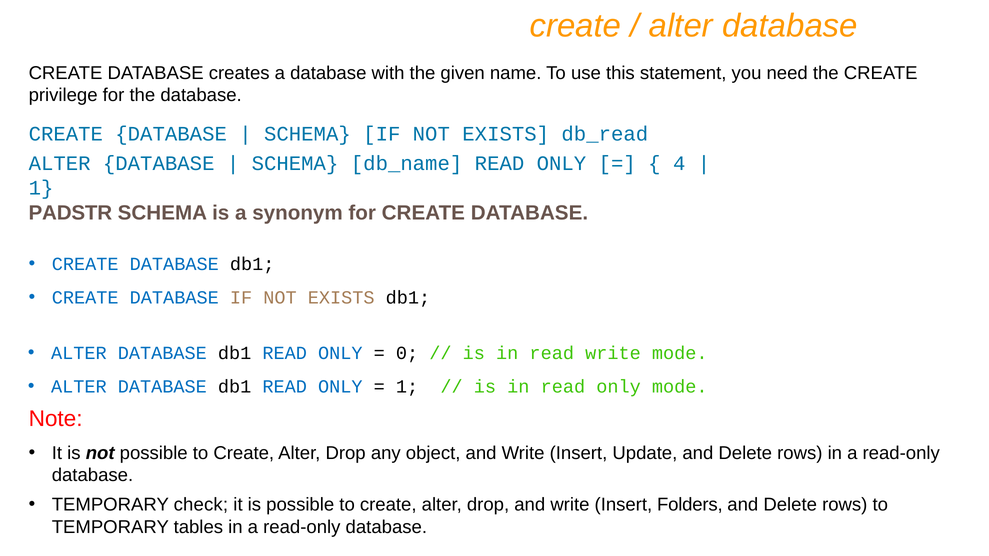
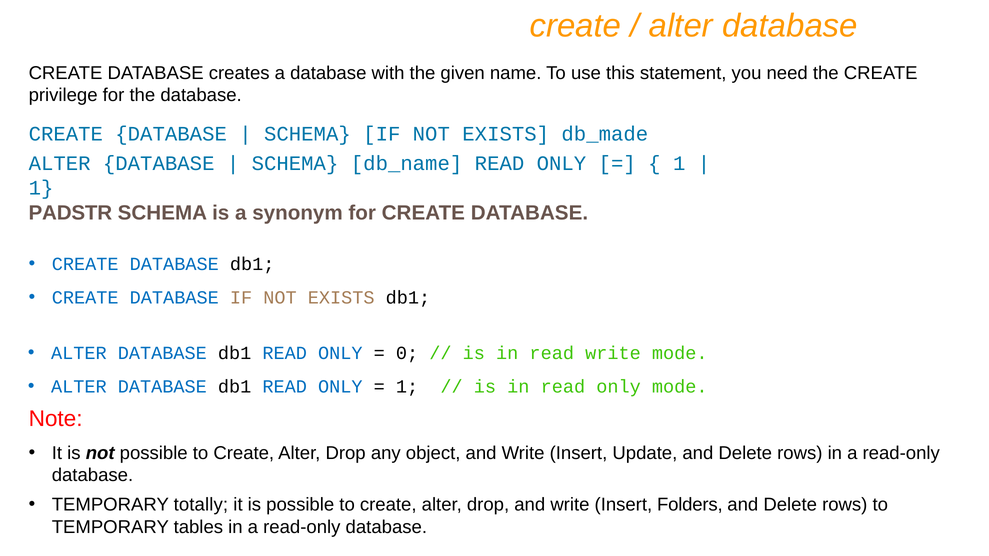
db_read: db_read -> db_made
4 at (679, 164): 4 -> 1
check: check -> totally
